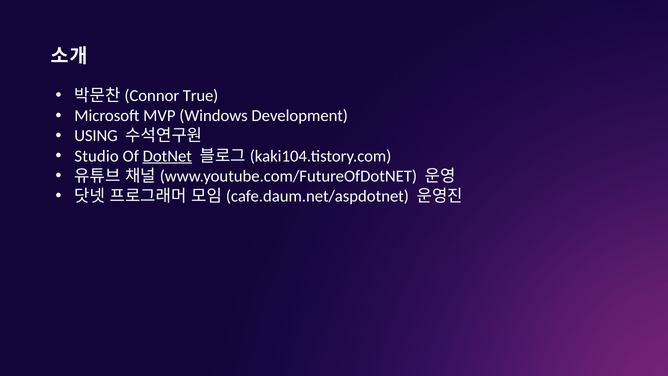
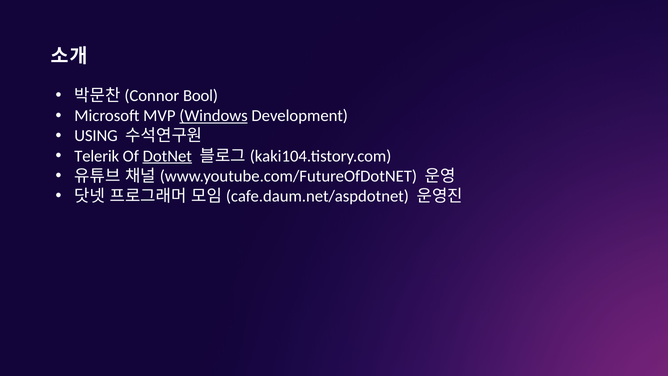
True: True -> Bool
Windows underline: none -> present
Studio: Studio -> Telerik
